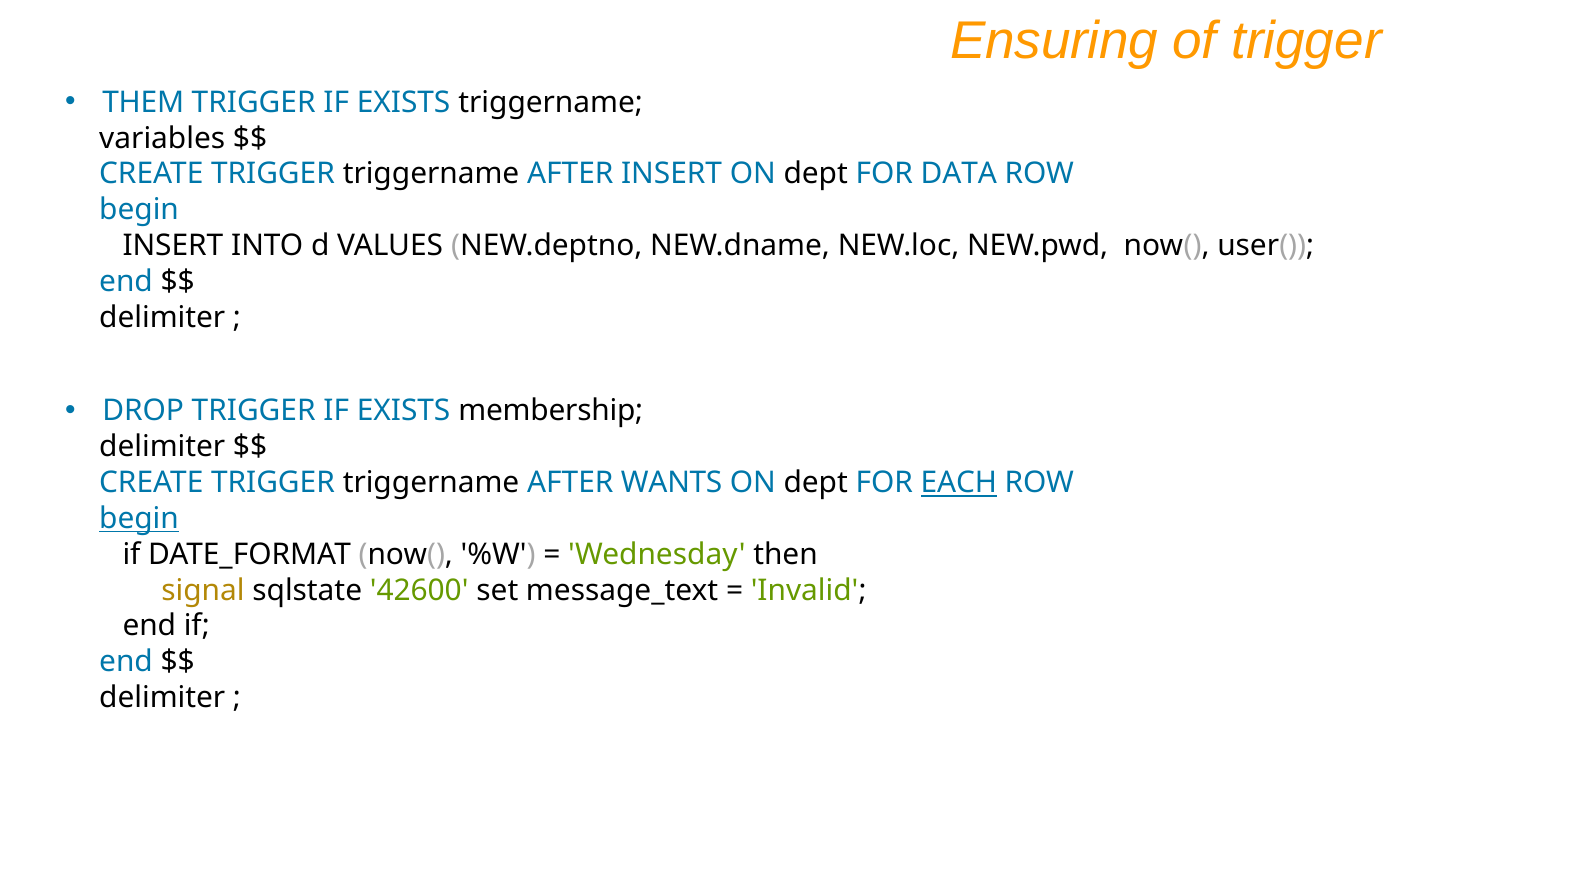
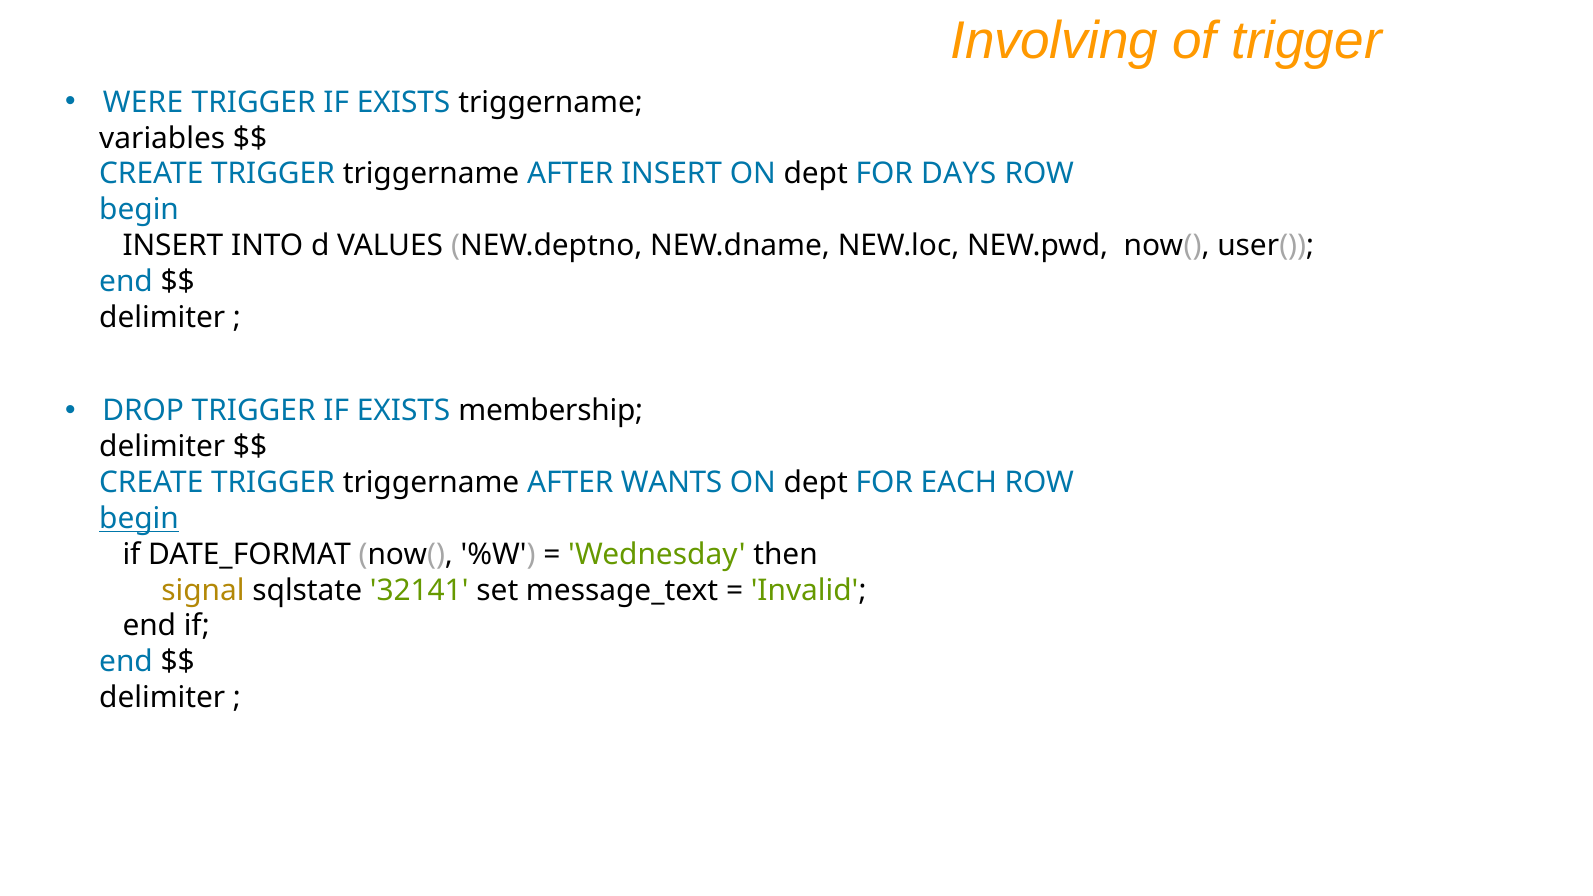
Ensuring: Ensuring -> Involving
THEM: THEM -> WERE
DATA: DATA -> DAYS
EACH underline: present -> none
42600: 42600 -> 32141
